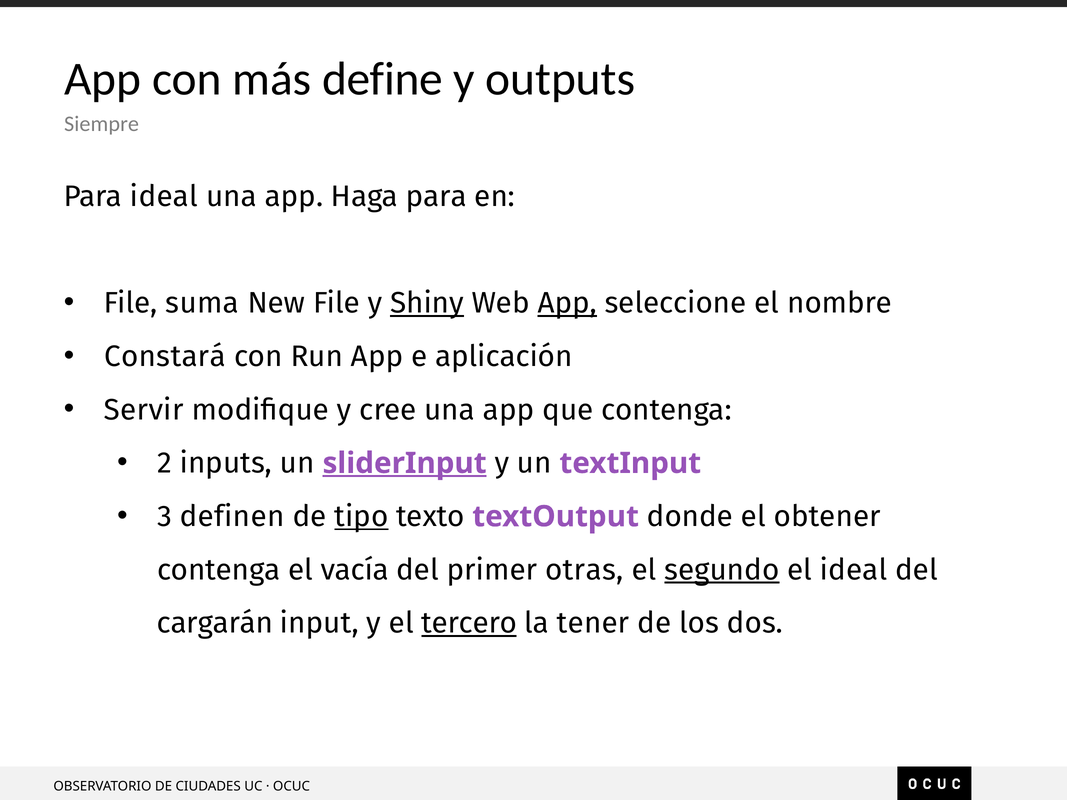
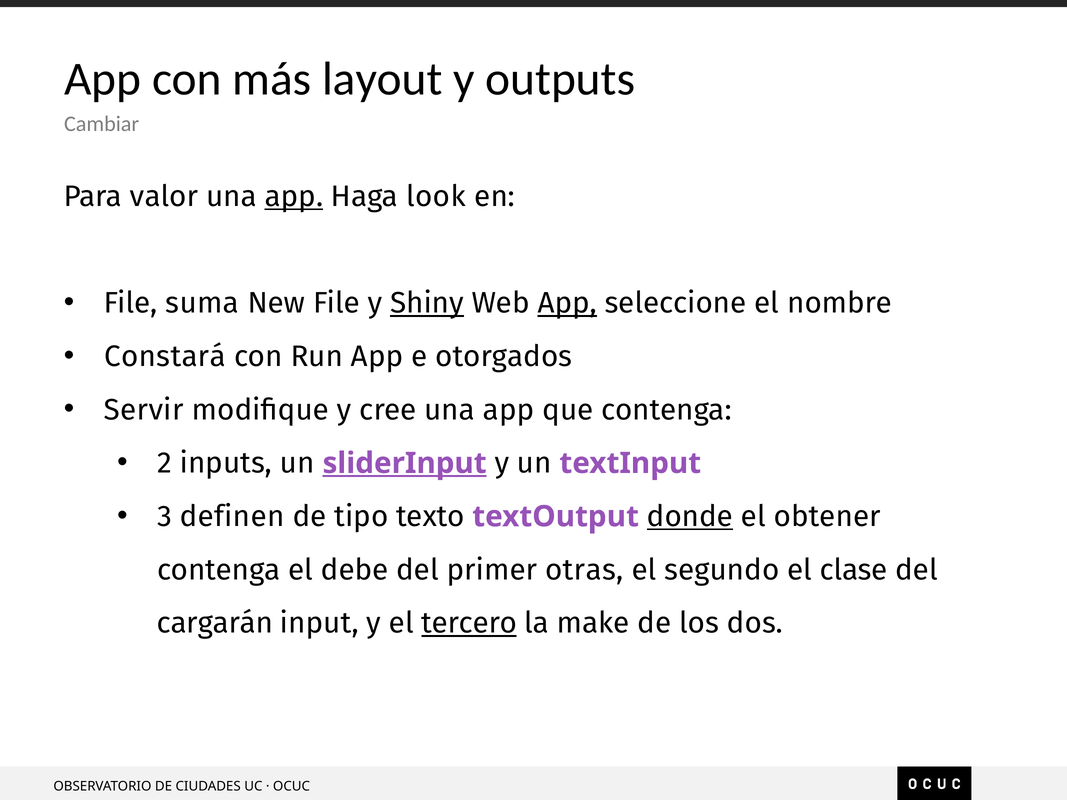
define: define -> layout
Siempre: Siempre -> Cambiar
Para ideal: ideal -> valor
app at (294, 197) underline: none -> present
Haga para: para -> look
aplicación: aplicación -> otorgados
tipo underline: present -> none
donde underline: none -> present
vacía: vacía -> debe
segundo underline: present -> none
el ideal: ideal -> clase
tener: tener -> make
